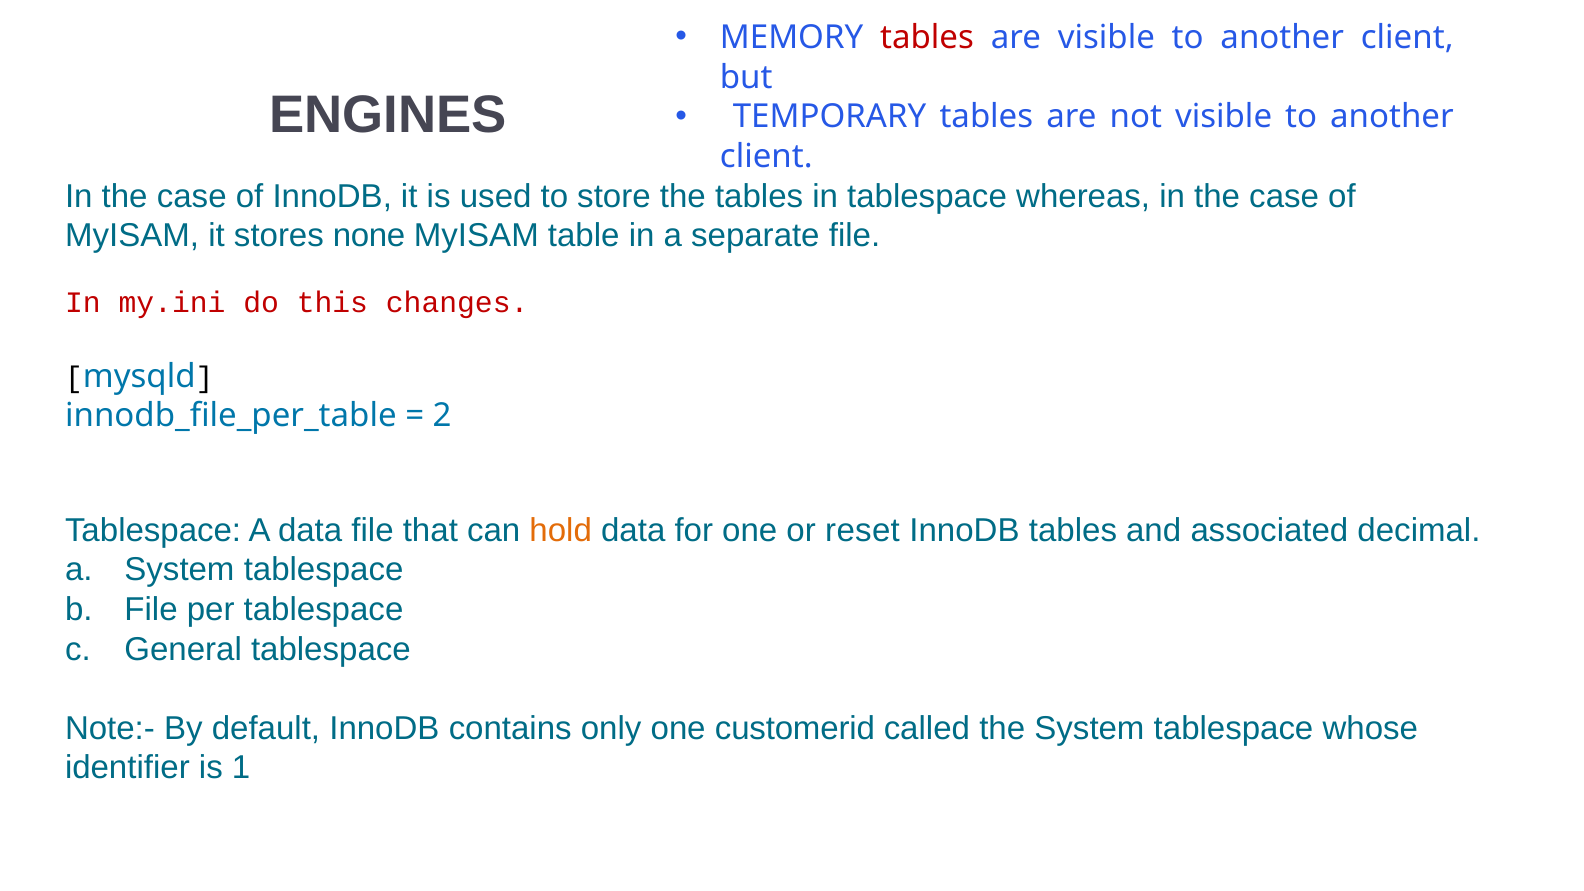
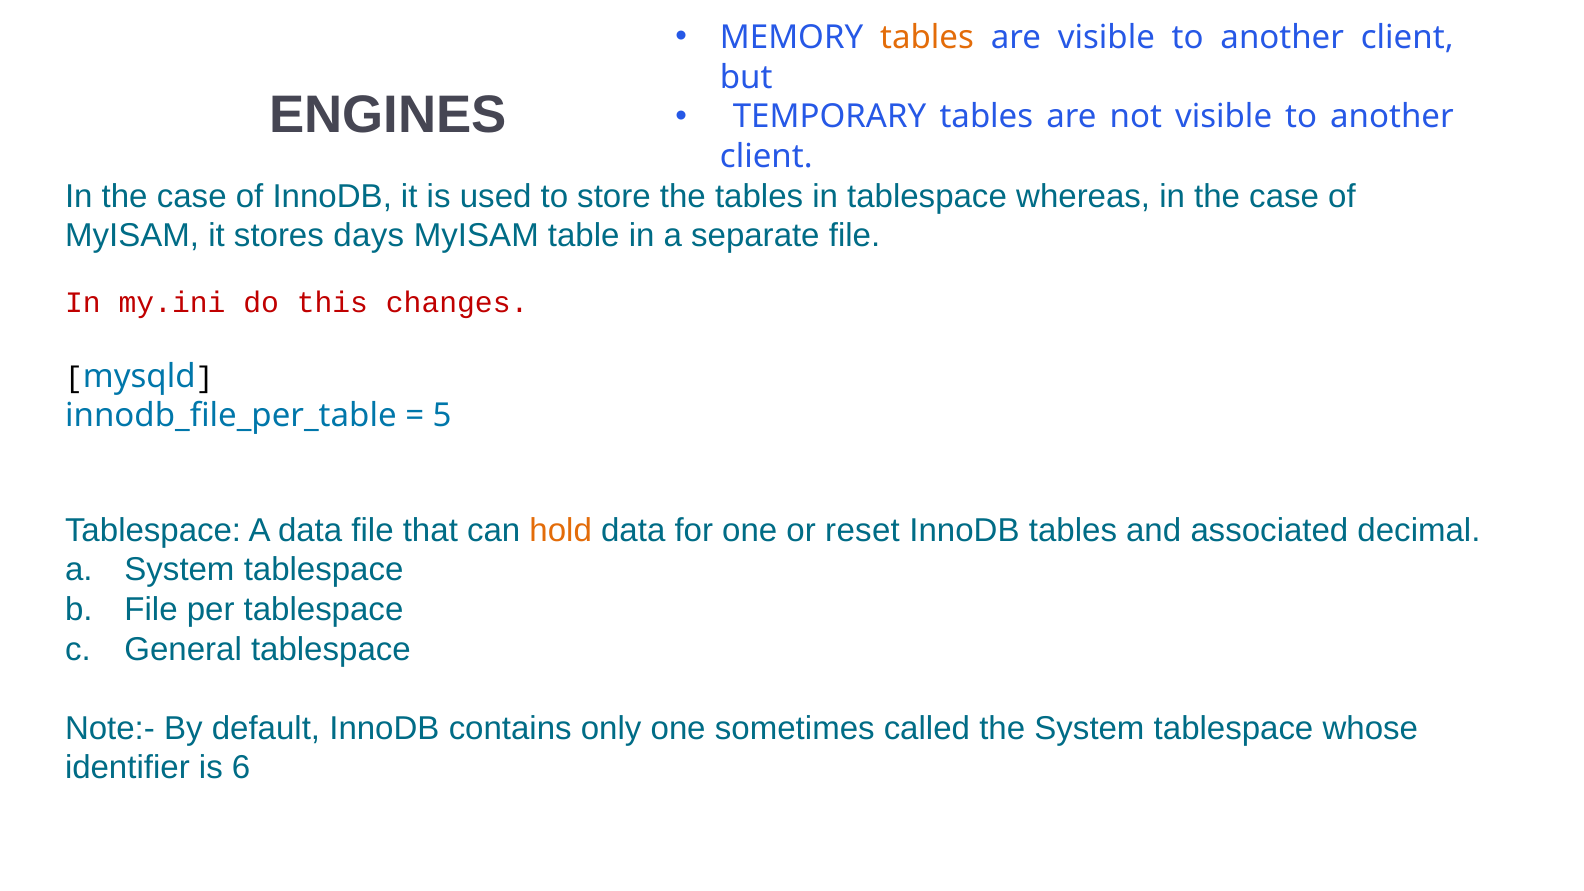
tables at (927, 38) colour: red -> orange
none: none -> days
2: 2 -> 5
customerid: customerid -> sometimes
1: 1 -> 6
